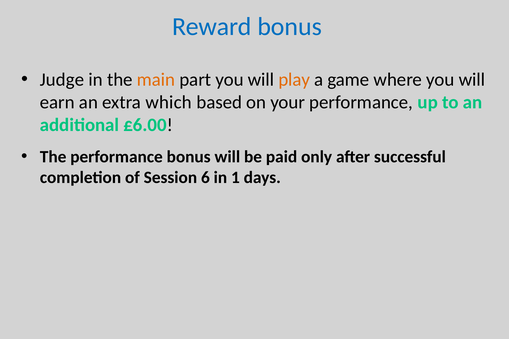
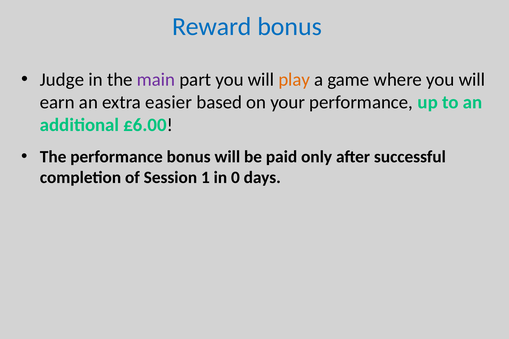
main colour: orange -> purple
which: which -> easier
6: 6 -> 1
1: 1 -> 0
